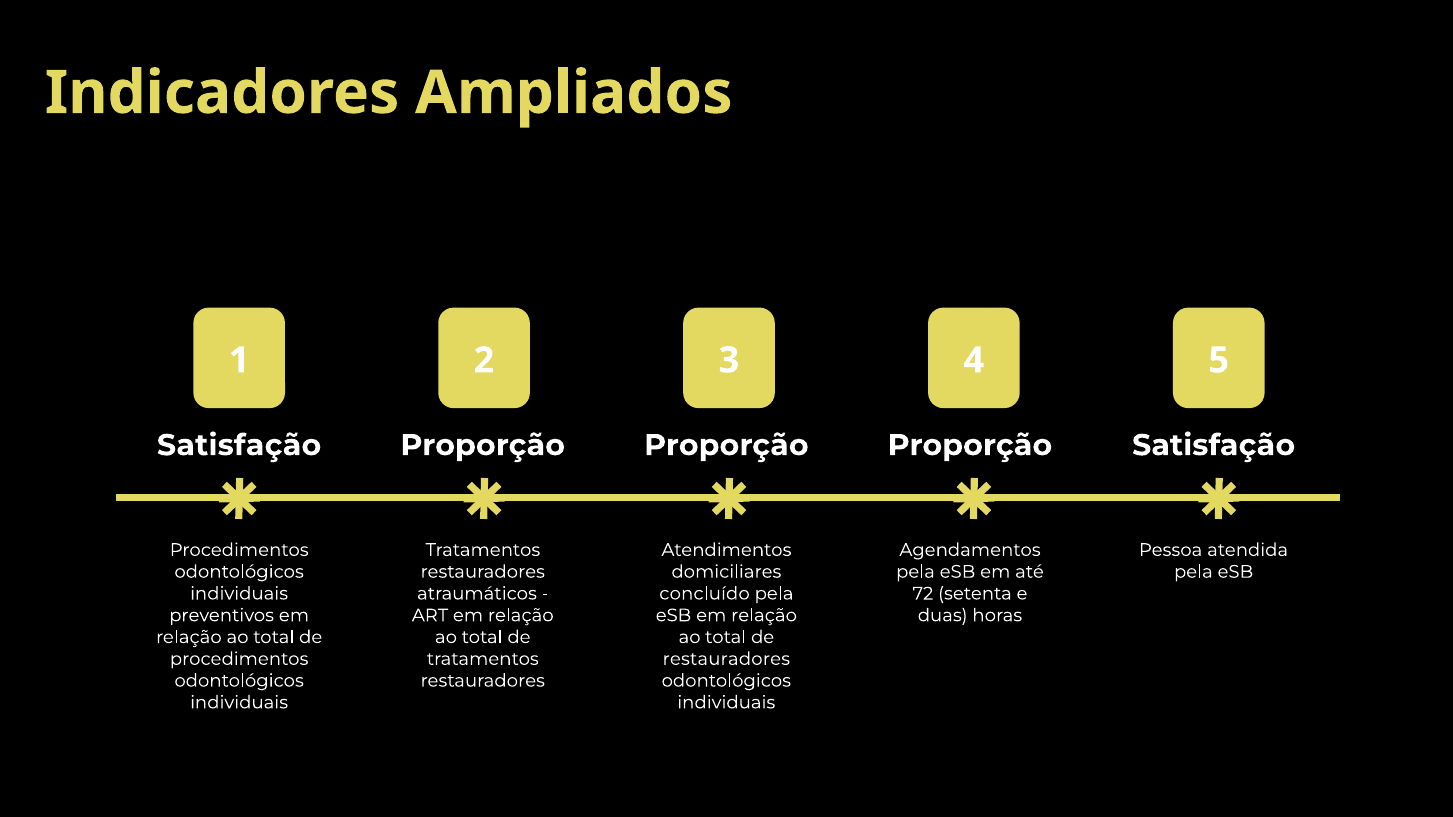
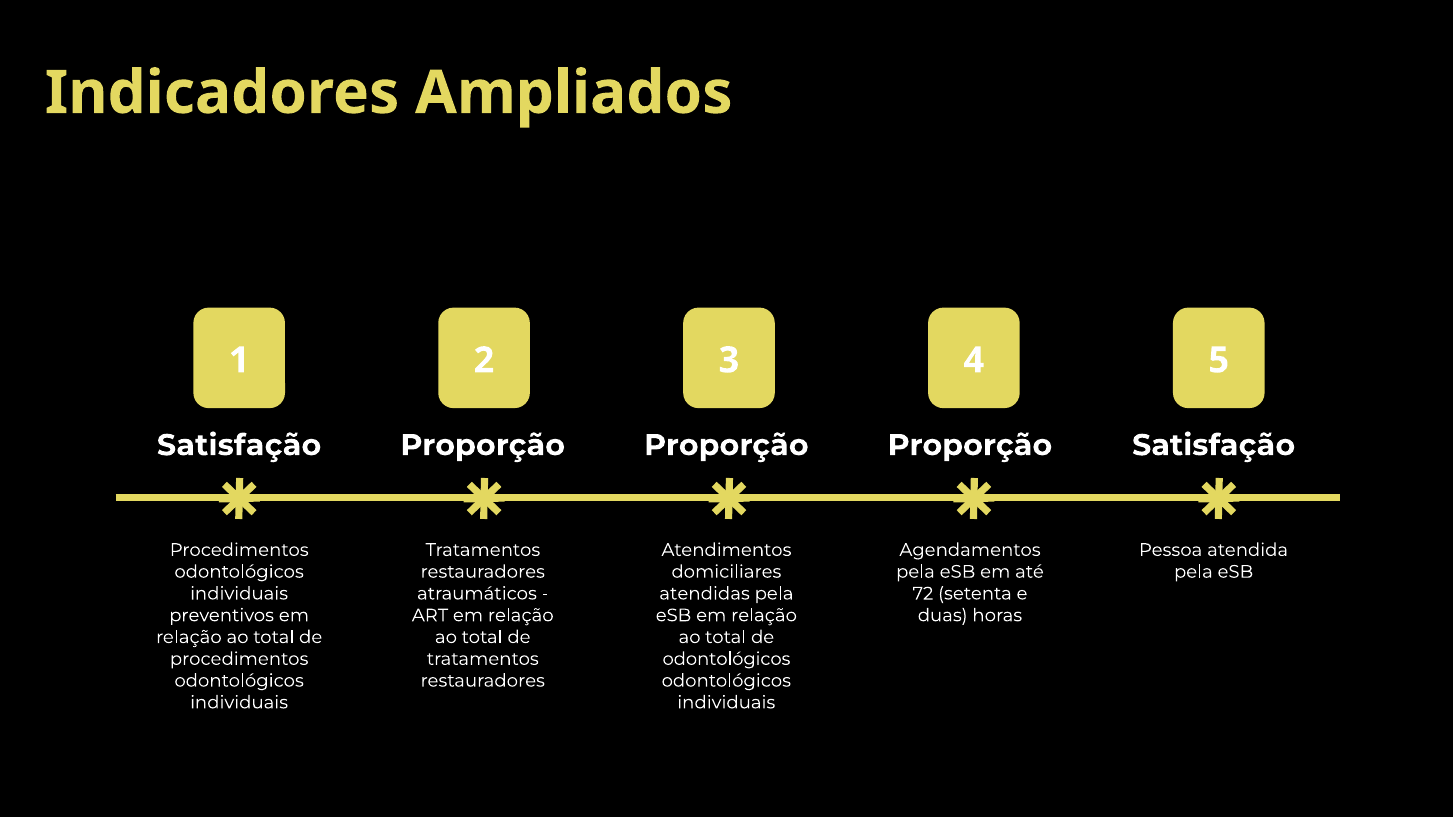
concluído: concluído -> atendidas
restauradores at (726, 659): restauradores -> odontológicos
